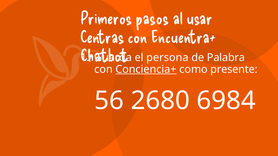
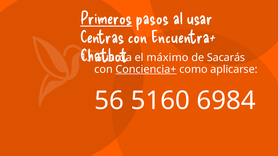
Primeros underline: none -> present
persona: persona -> máximo
Palabra: Palabra -> Sacarás
presente: presente -> aplicarse
2680: 2680 -> 5160
